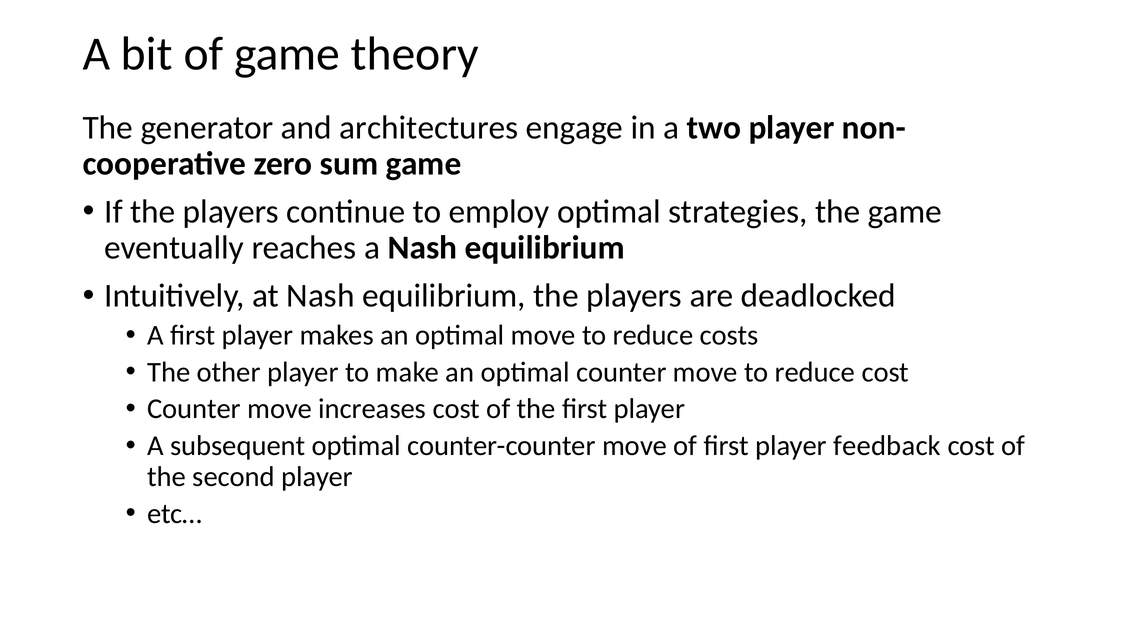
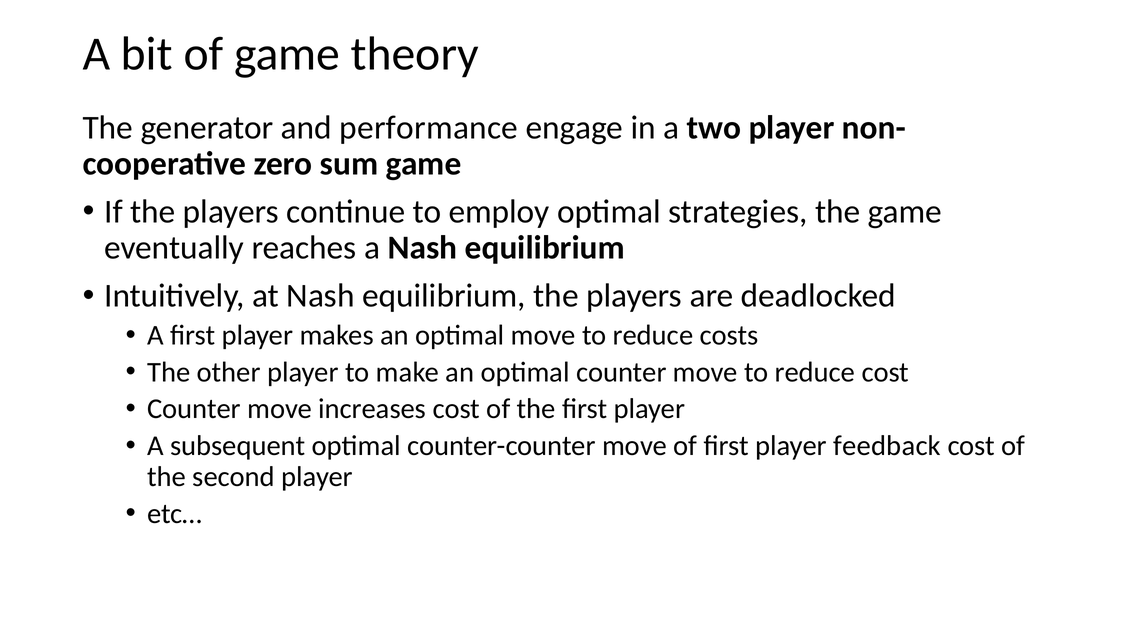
architectures: architectures -> performance
